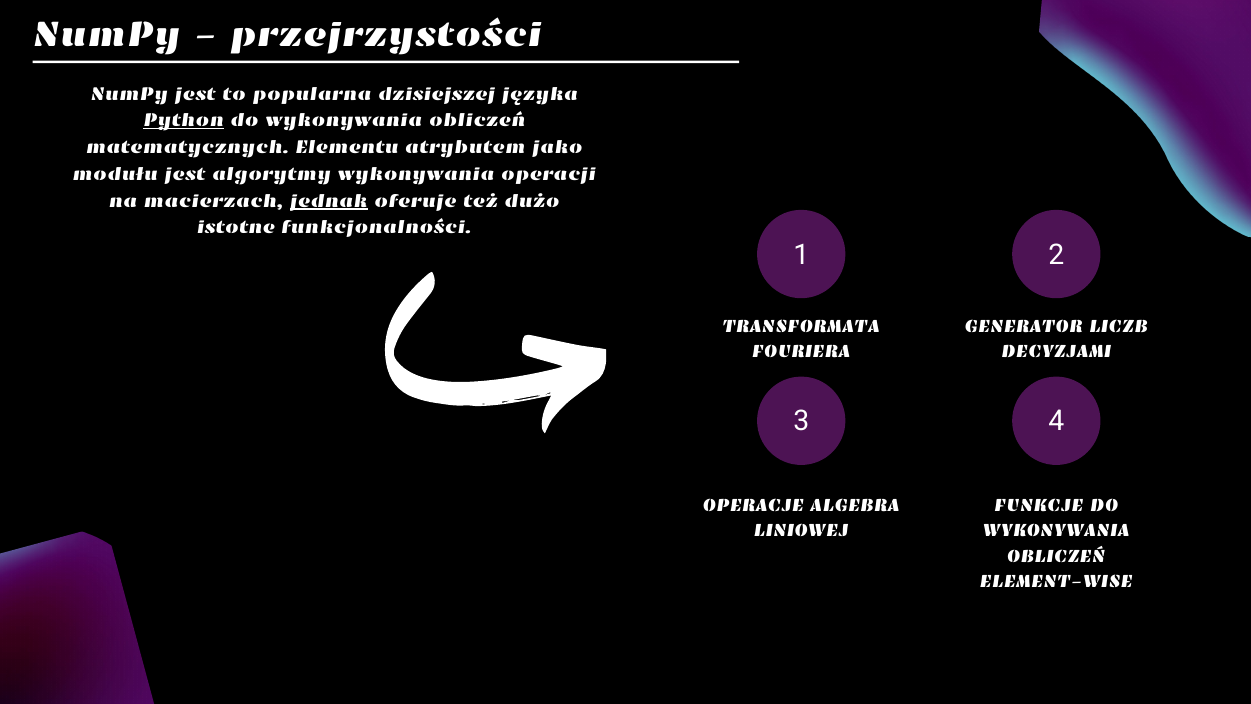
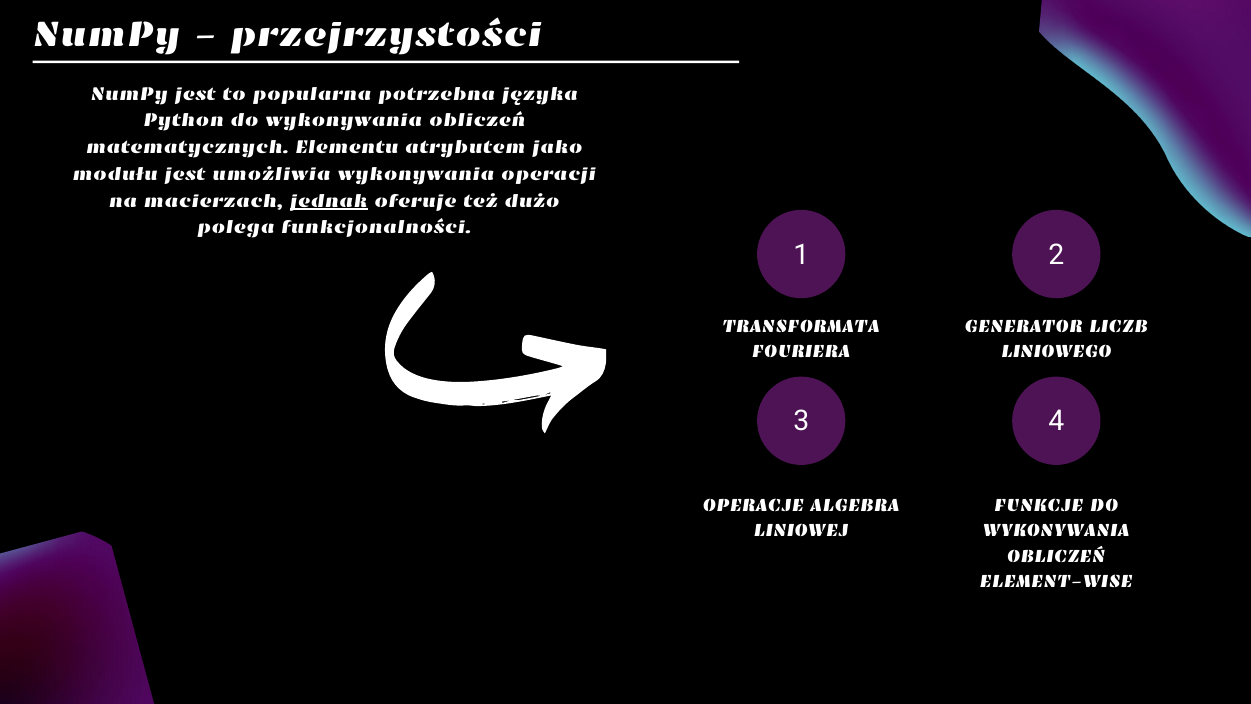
dzisiejszej: dzisiejszej -> potrzebna
Python underline: present -> none
algorytmy: algorytmy -> umożliwia
istotne: istotne -> polega
DECYZJAMI: DECYZJAMI -> LINIOWEGO
